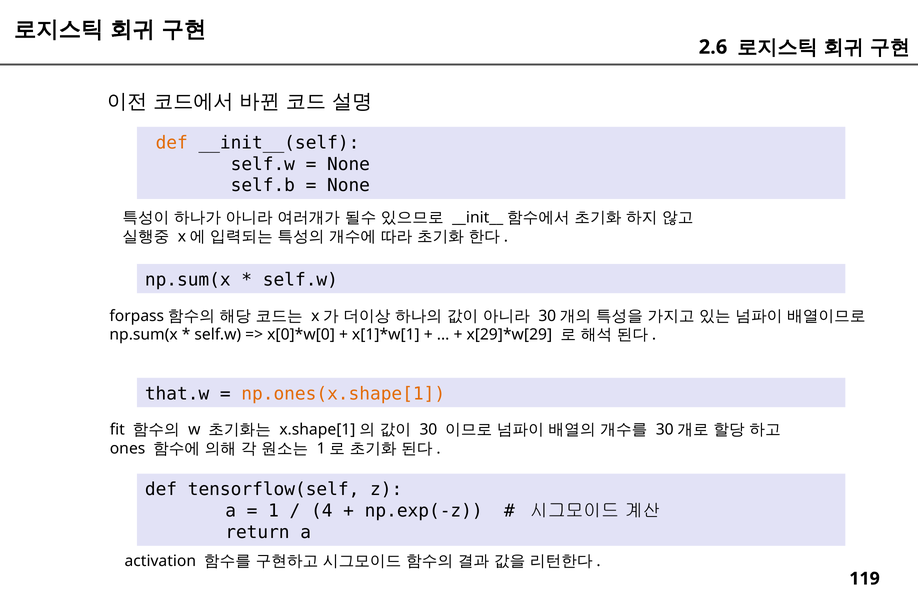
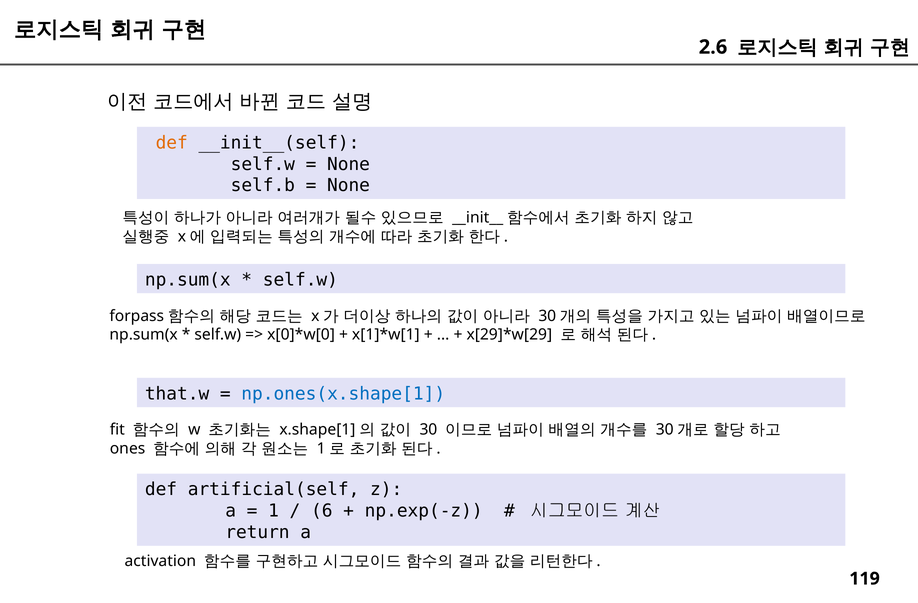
np.ones(x.shape[1 colour: orange -> blue
tensorflow(self: tensorflow(self -> artificial(self
4: 4 -> 6
